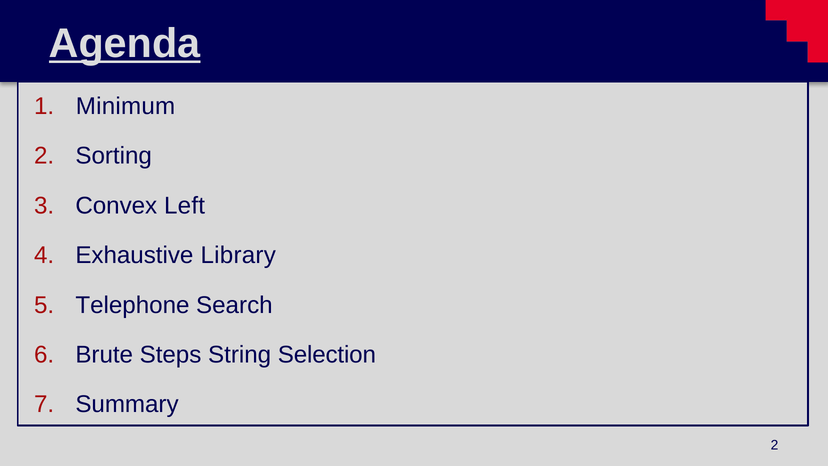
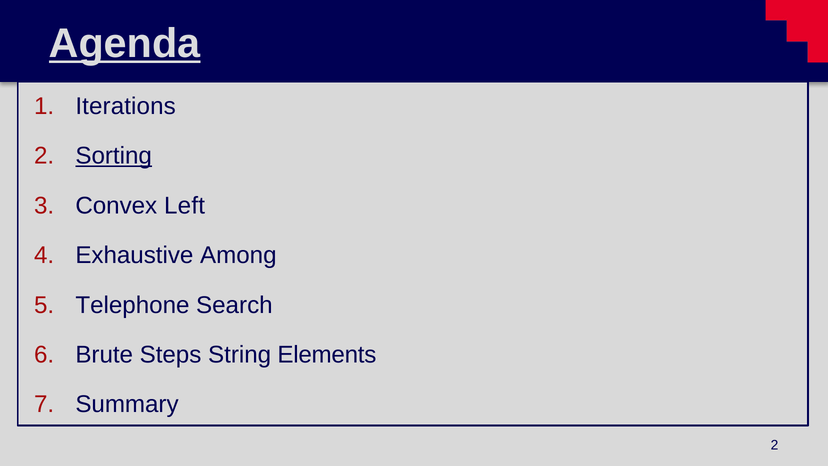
Minimum: Minimum -> Iterations
Sorting underline: none -> present
Library: Library -> Among
Selection: Selection -> Elements
